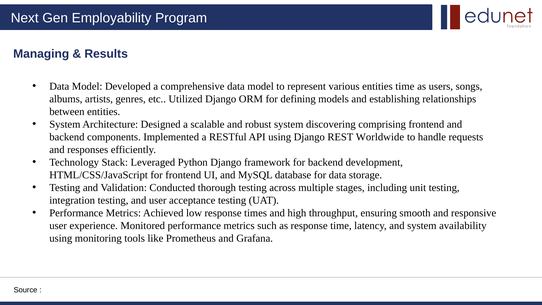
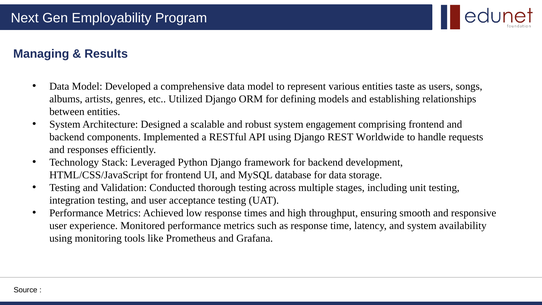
entities time: time -> taste
discovering: discovering -> engagement
